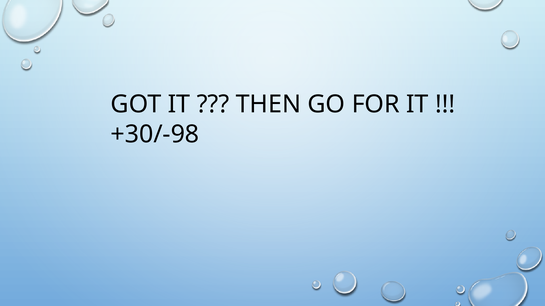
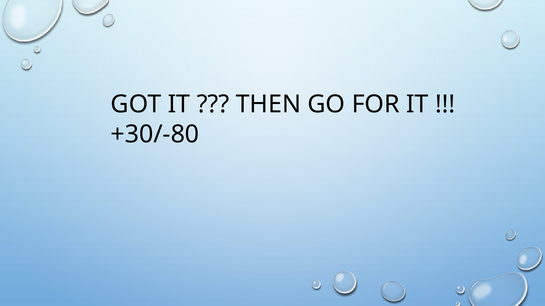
+30/-98: +30/-98 -> +30/-80
